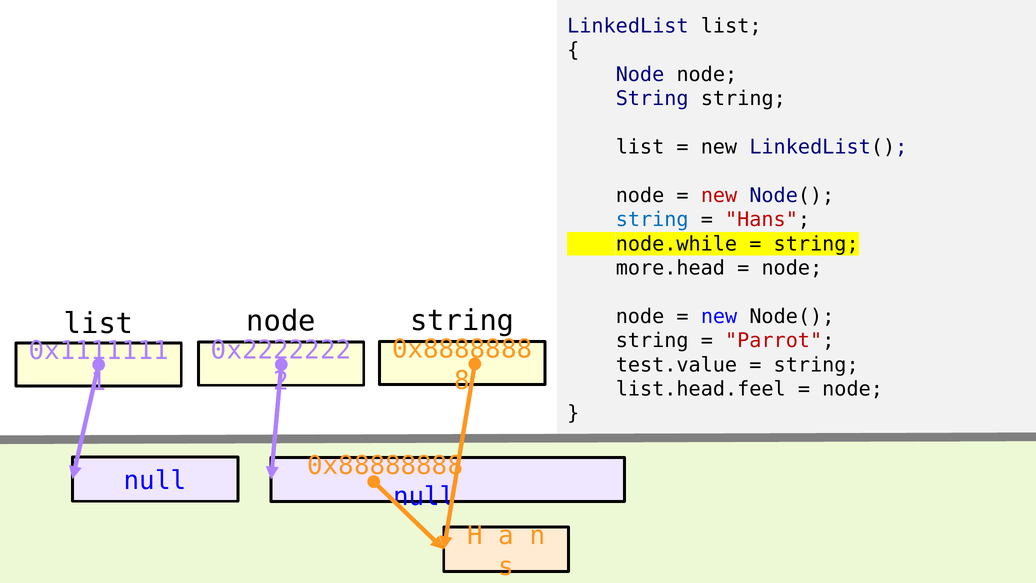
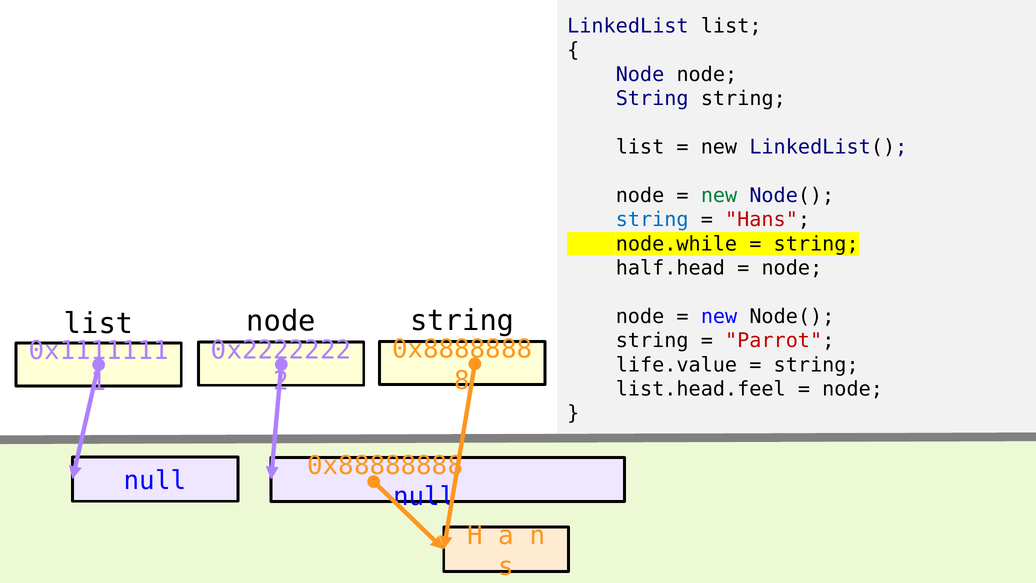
new at (719, 195) colour: red -> green
more.head: more.head -> half.head
test.value: test.value -> life.value
